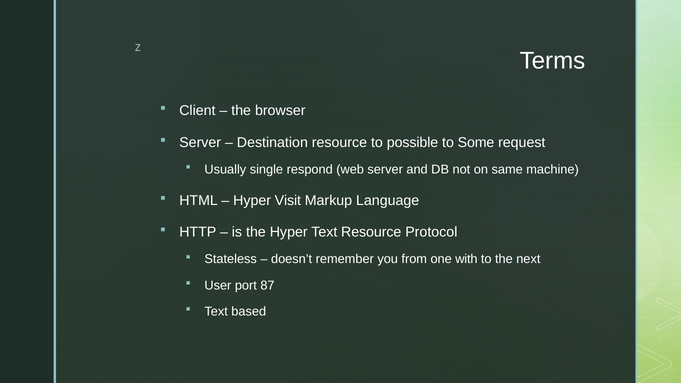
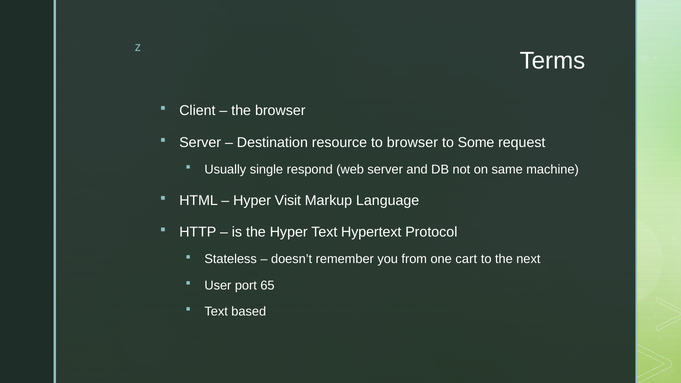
to possible: possible -> browser
Text Resource: Resource -> Hypertext
with: with -> cart
87: 87 -> 65
